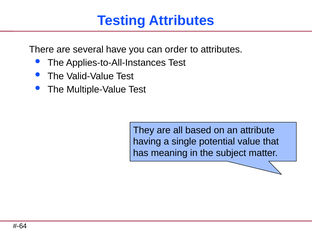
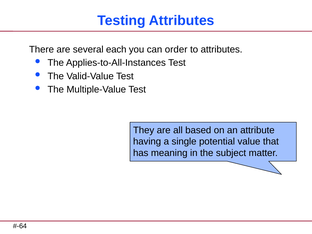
have: have -> each
